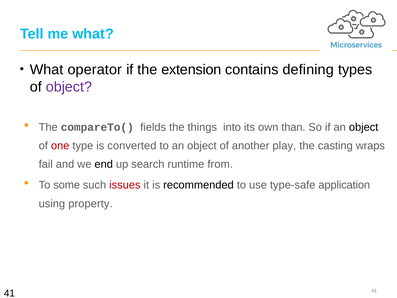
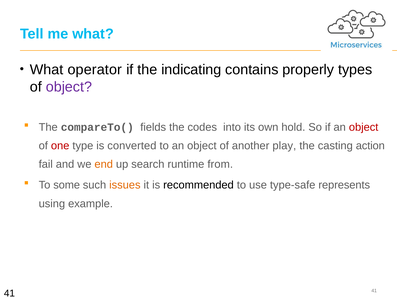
extension: extension -> indicating
defining: defining -> properly
things: things -> codes
than: than -> hold
object at (364, 127) colour: black -> red
wraps: wraps -> action
end colour: black -> orange
issues colour: red -> orange
application: application -> represents
property: property -> example
